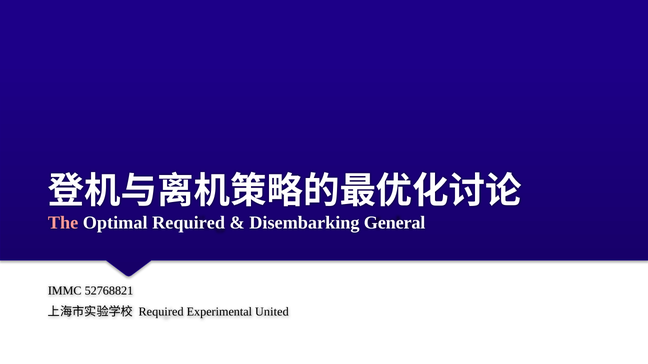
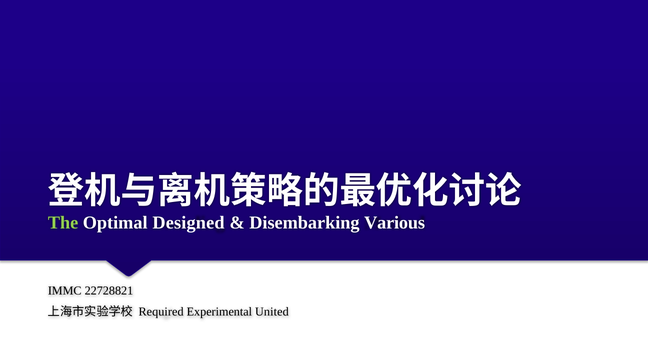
The colour: pink -> light green
Optimal Required: Required -> Designed
General: General -> Various
52768821: 52768821 -> 22728821
